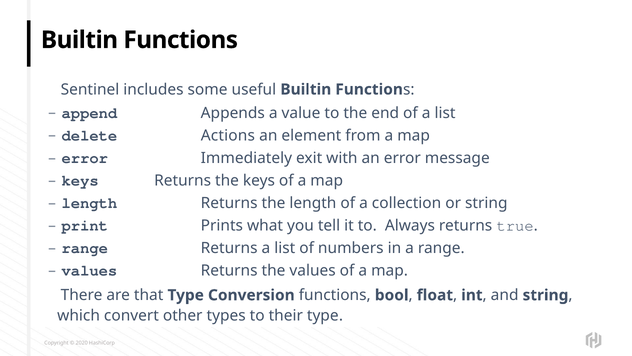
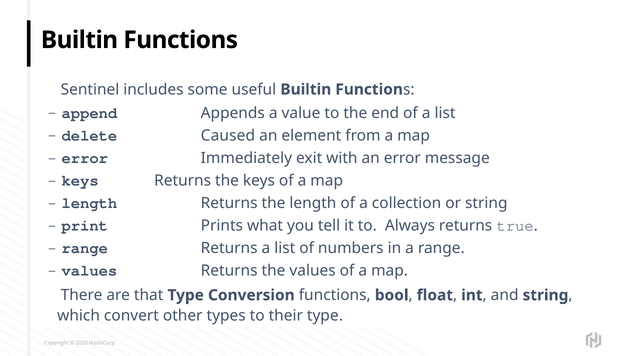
Actions: Actions -> Caused
